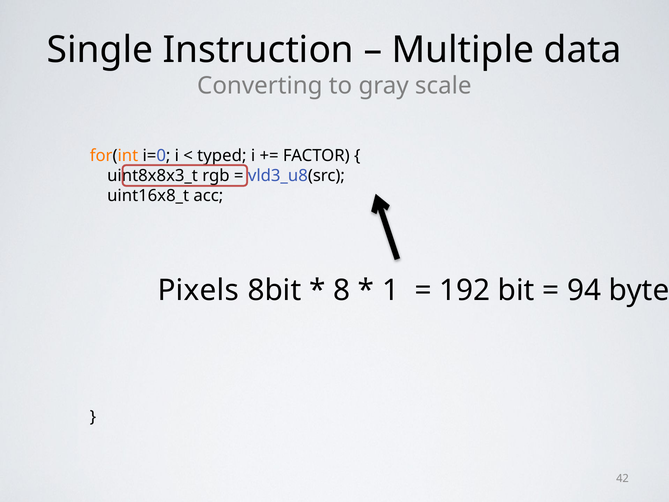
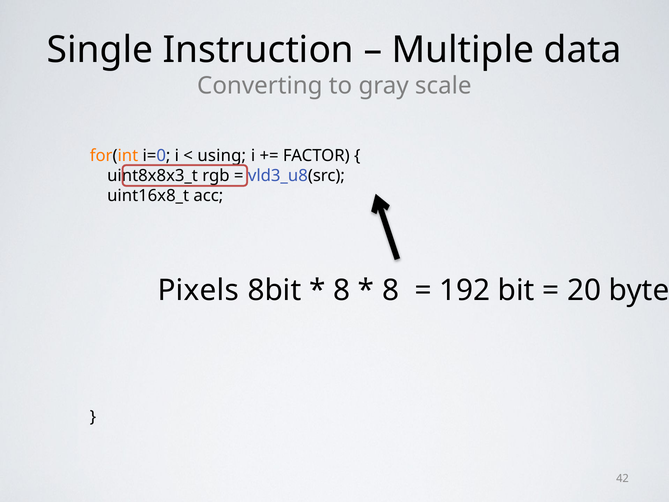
typed: typed -> using
1 at (391, 290): 1 -> 8
94: 94 -> 20
